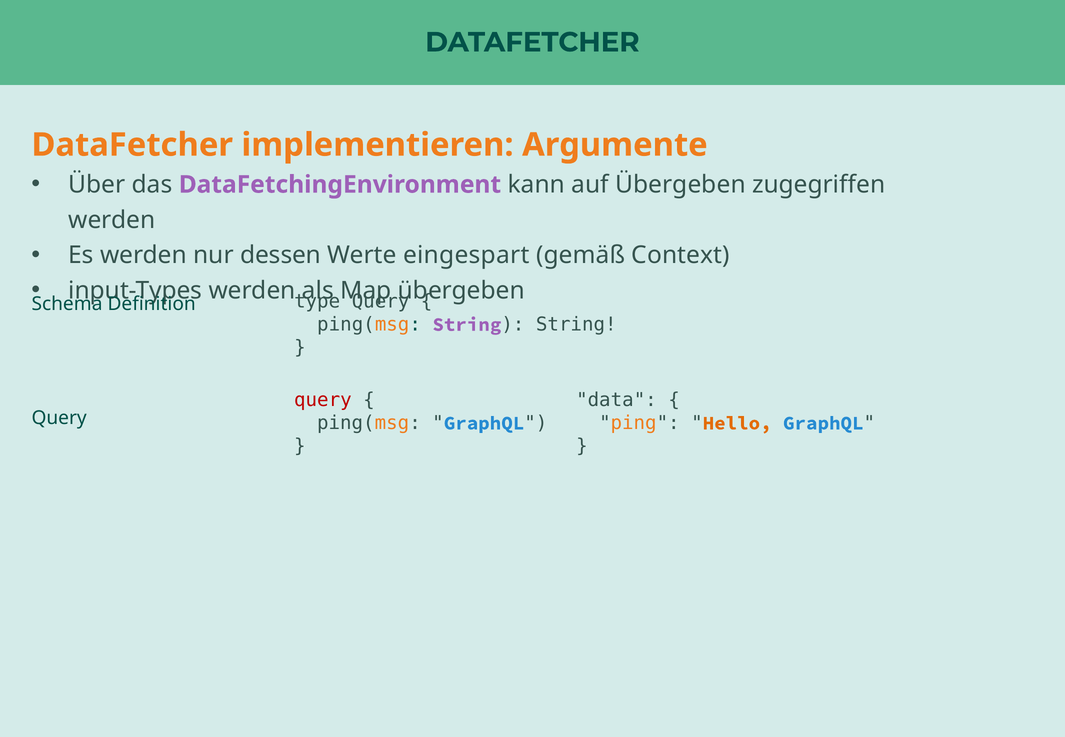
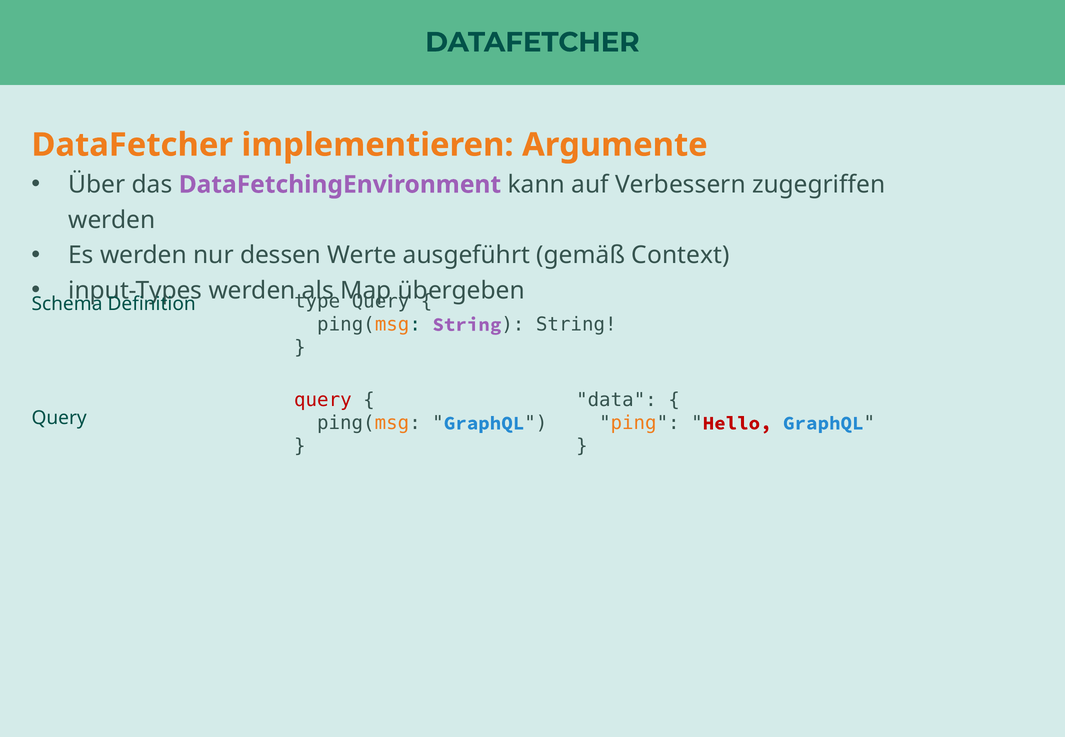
auf Übergeben: Übergeben -> Verbessern
eingespart: eingespart -> ausgeführt
Hello colour: orange -> red
